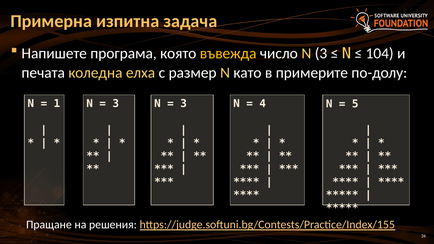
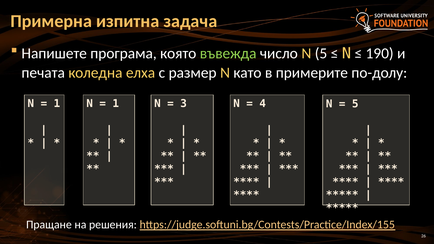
въвежда colour: yellow -> light green
N 3: 3 -> 5
104: 104 -> 190
3 at (116, 104): 3 -> 1
